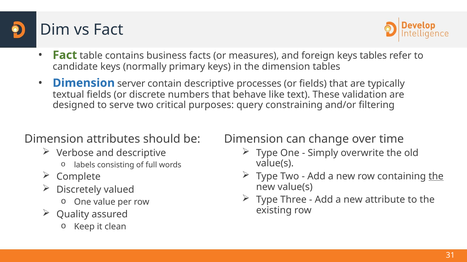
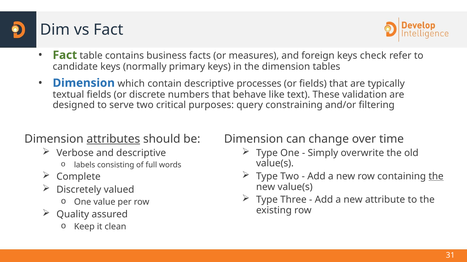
keys tables: tables -> check
server: server -> which
attributes underline: none -> present
